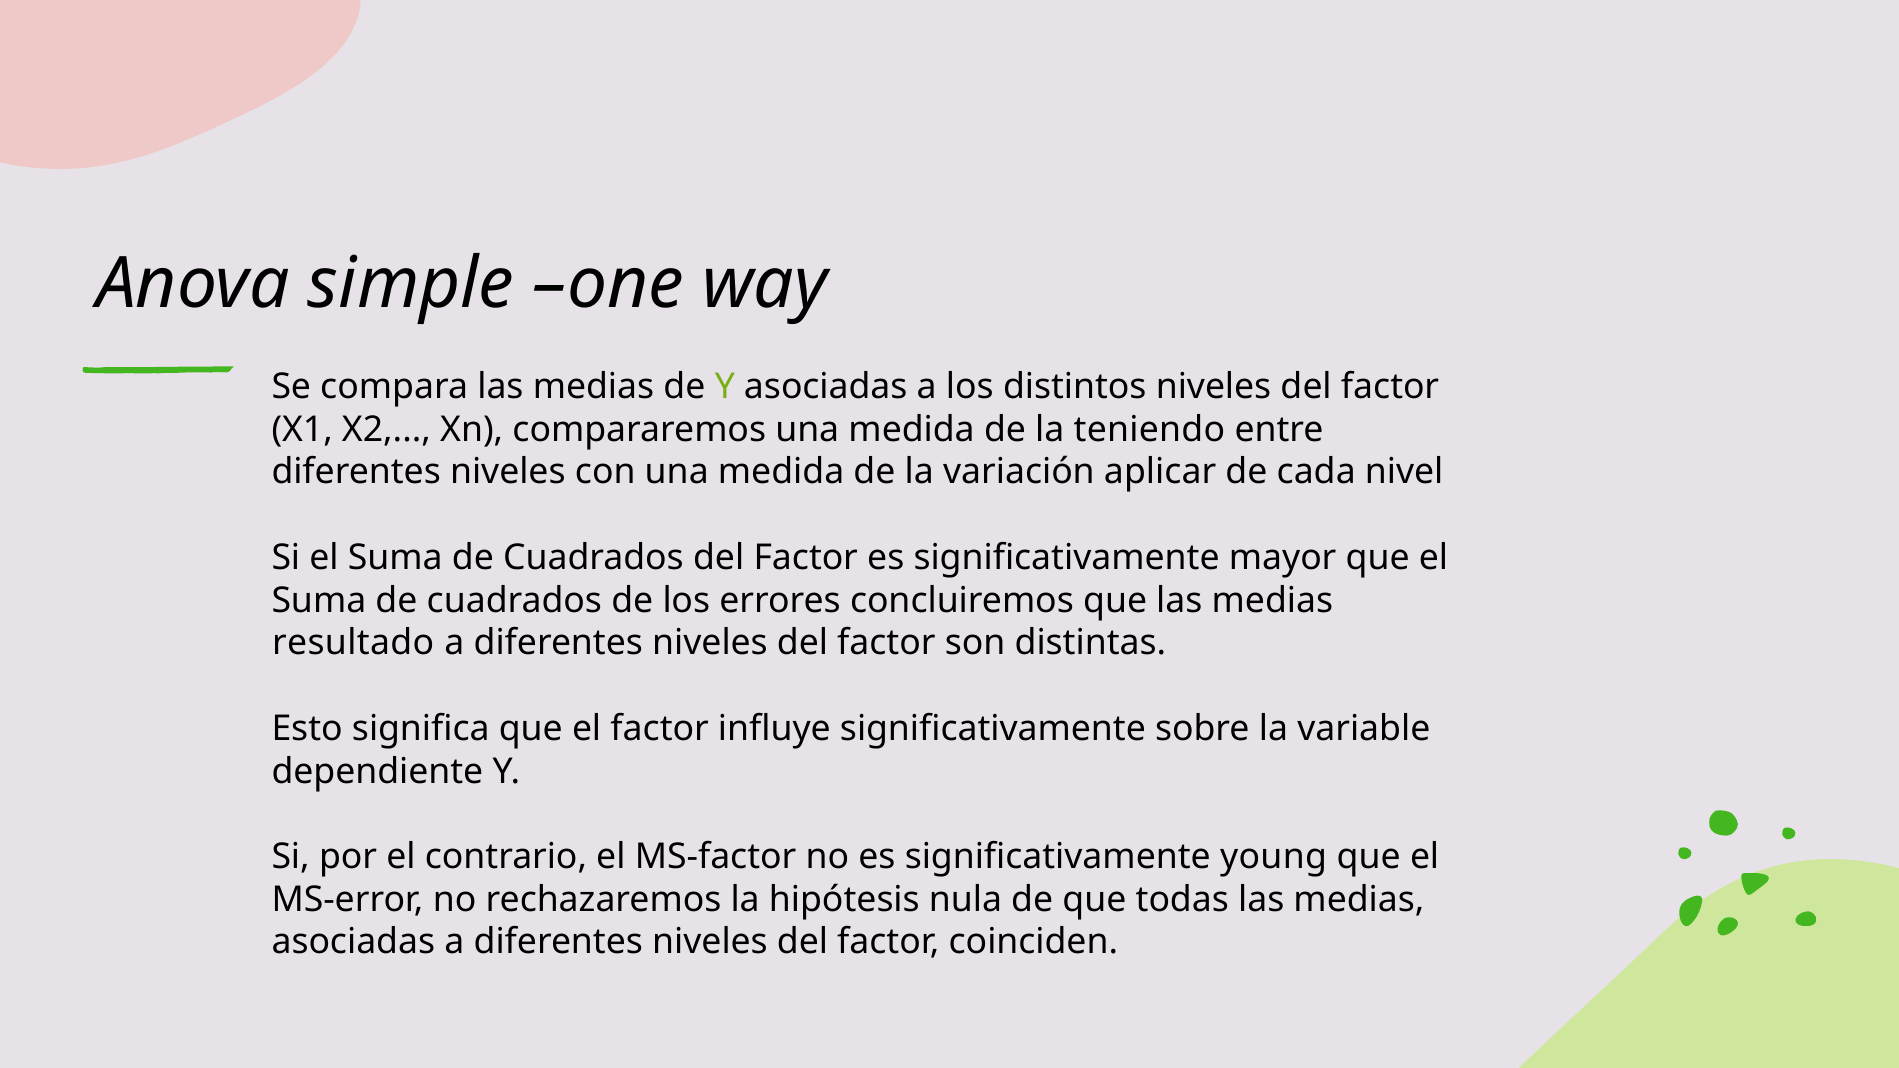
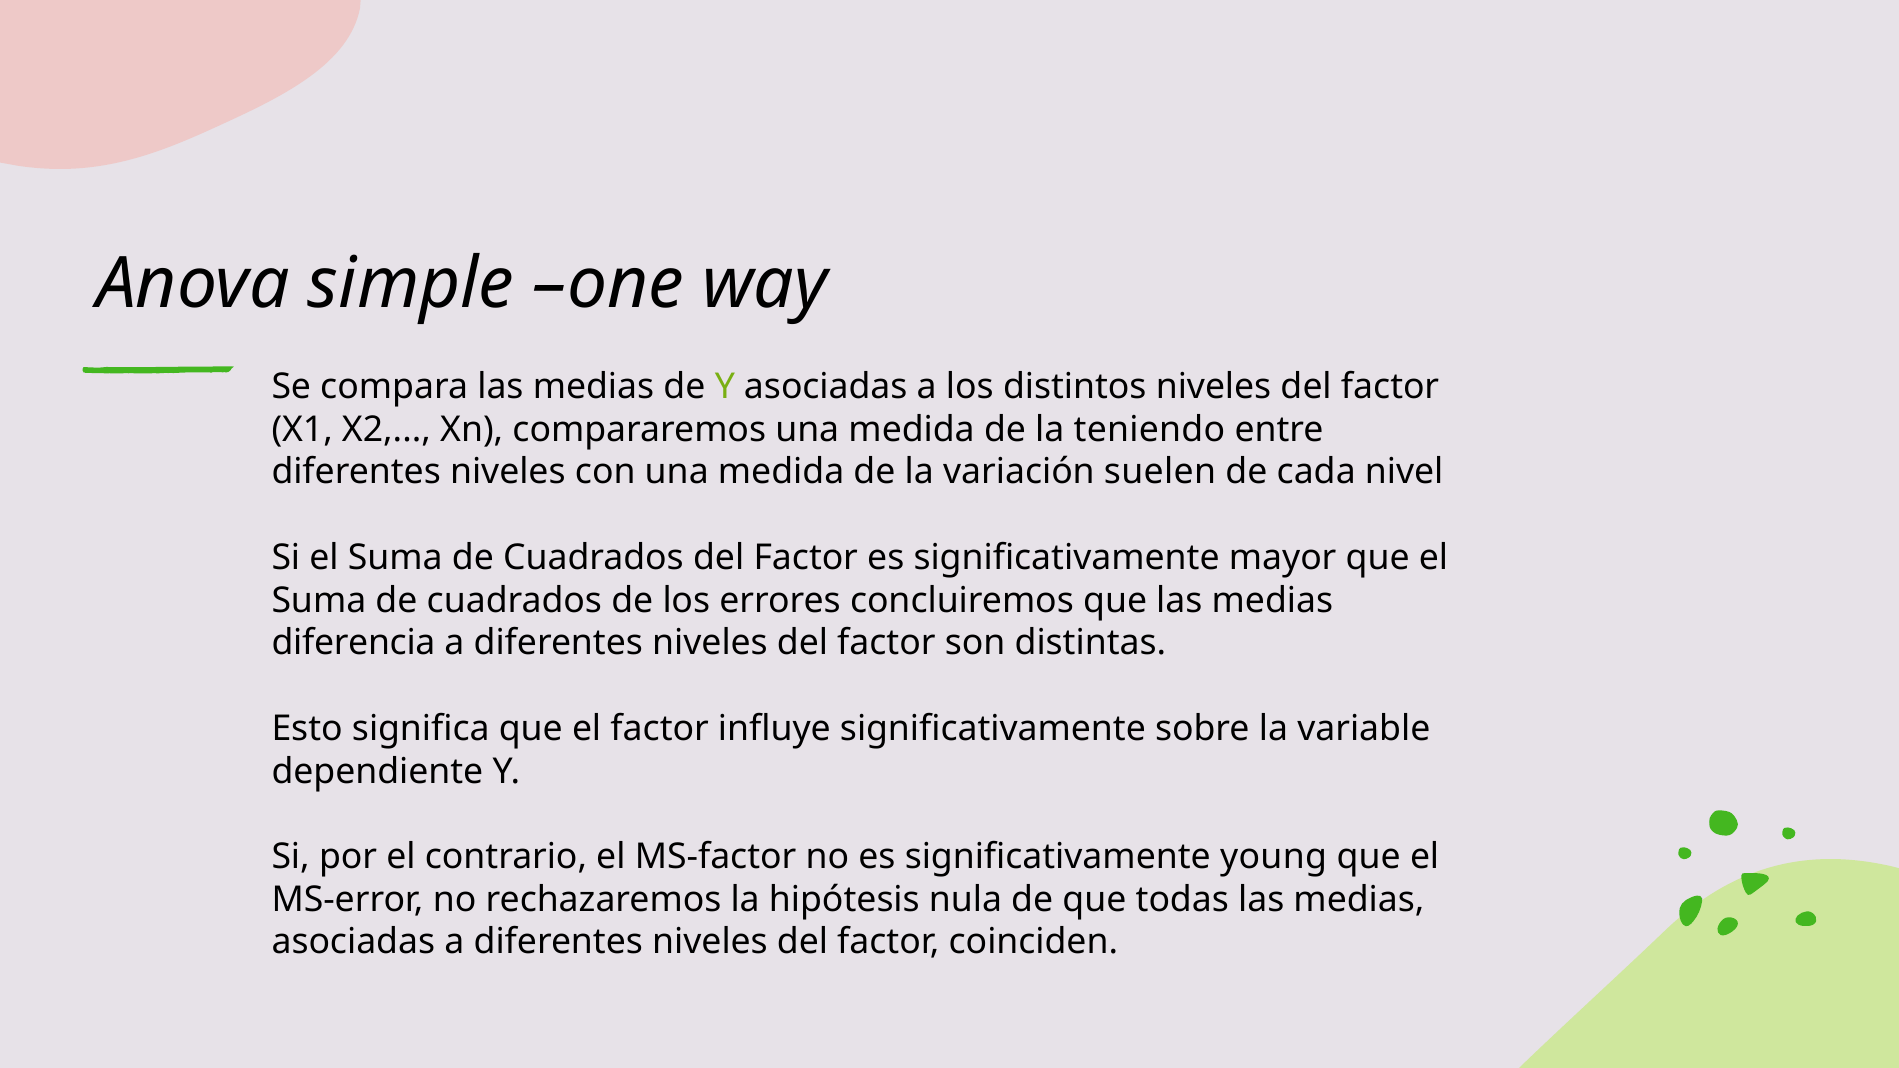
aplicar: aplicar -> suelen
resultado: resultado -> diferencia
